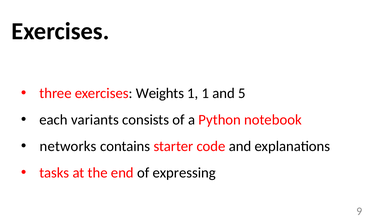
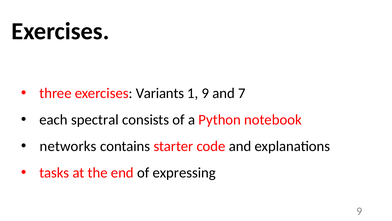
Weights: Weights -> Variants
1 1: 1 -> 9
5: 5 -> 7
variants: variants -> spectral
